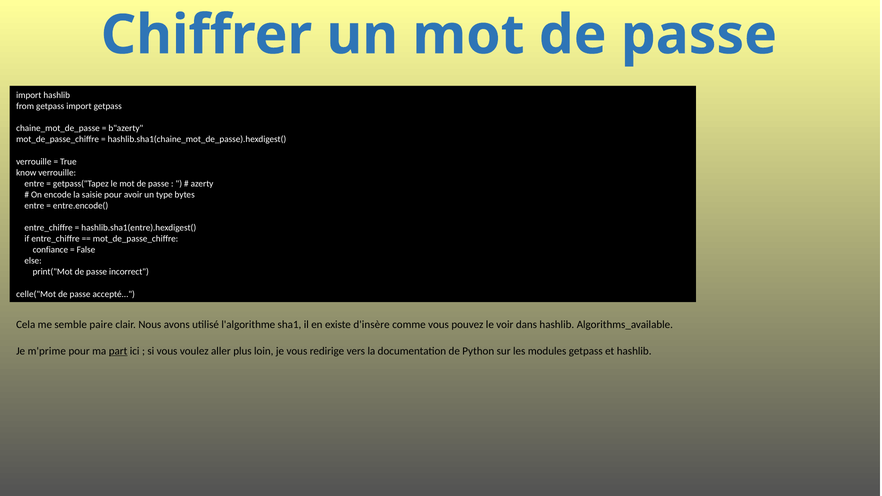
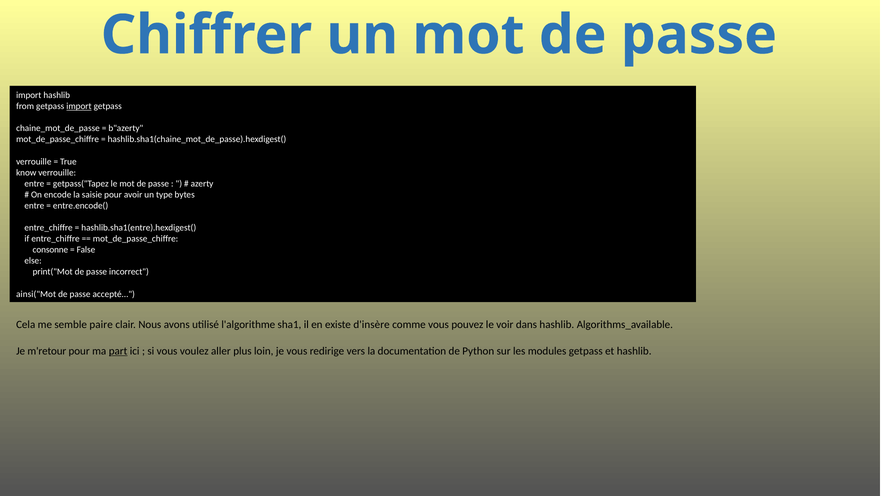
import at (79, 106) underline: none -> present
confiance: confiance -> consonne
celle("Mot: celle("Mot -> ainsi("Mot
m'prime: m'prime -> m'retour
